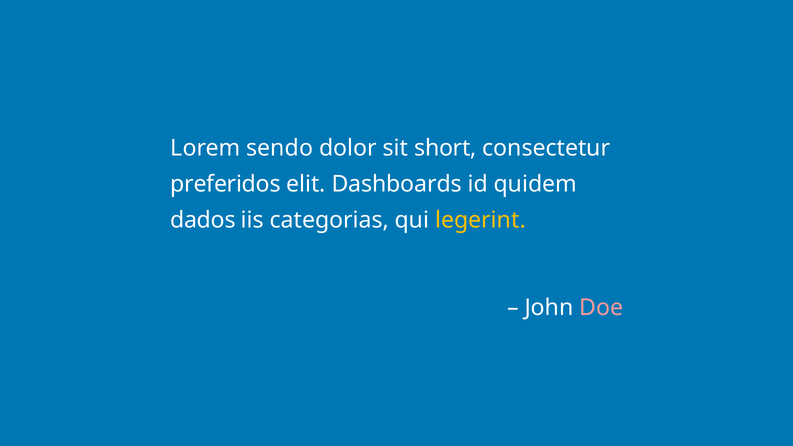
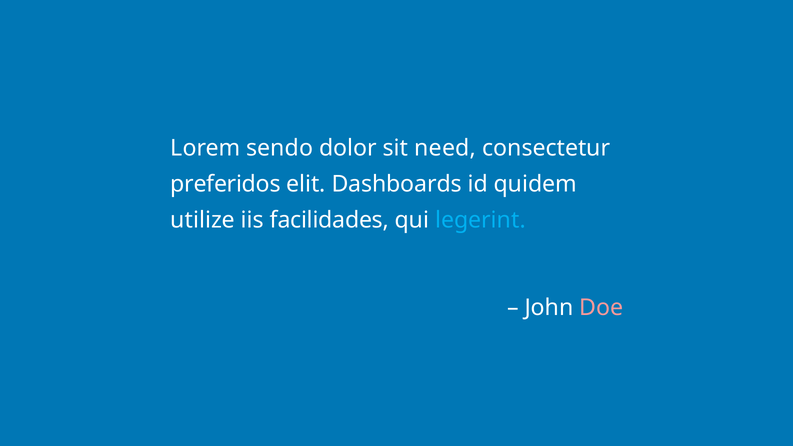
short: short -> need
dados: dados -> utilize
categorias: categorias -> facilidades
legerint colour: yellow -> light blue
